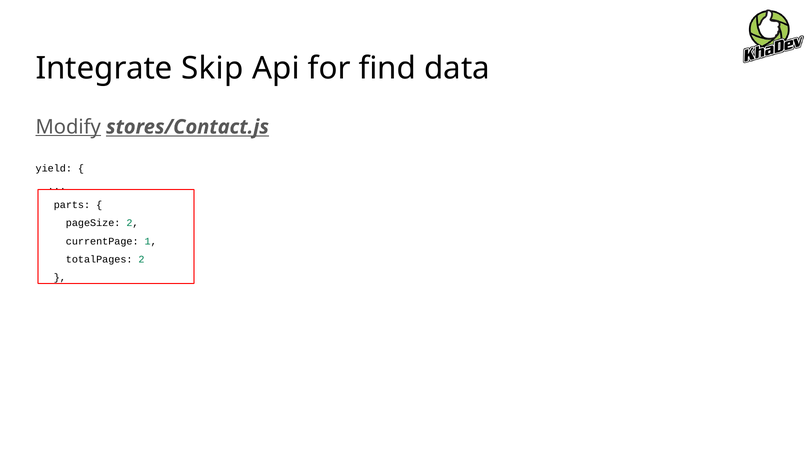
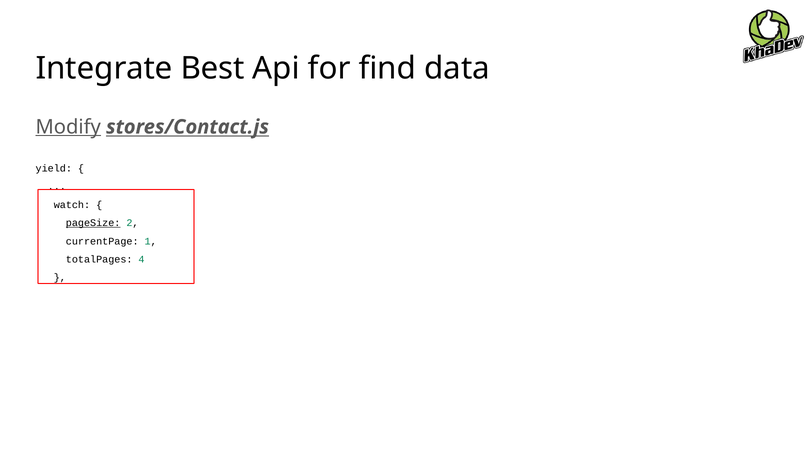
Skip: Skip -> Best
parts: parts -> watch
pageSize underline: none -> present
totalPages 2: 2 -> 4
